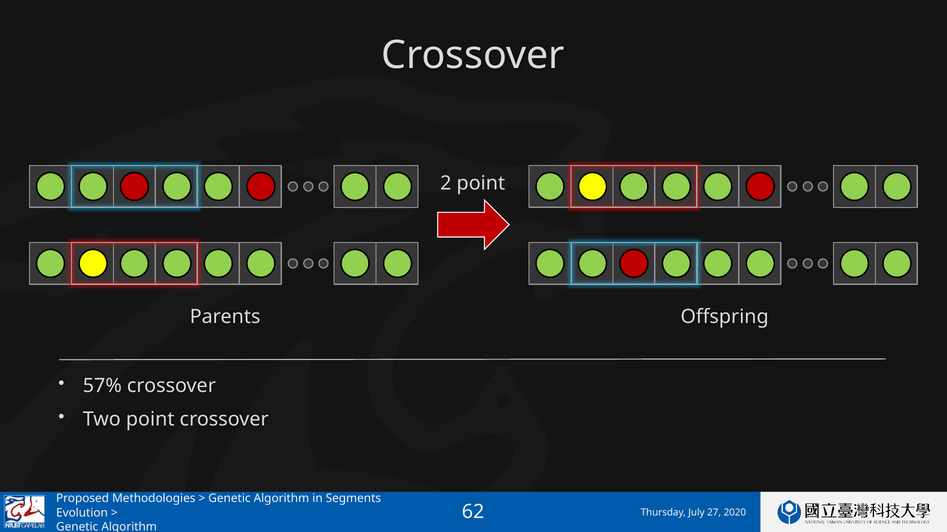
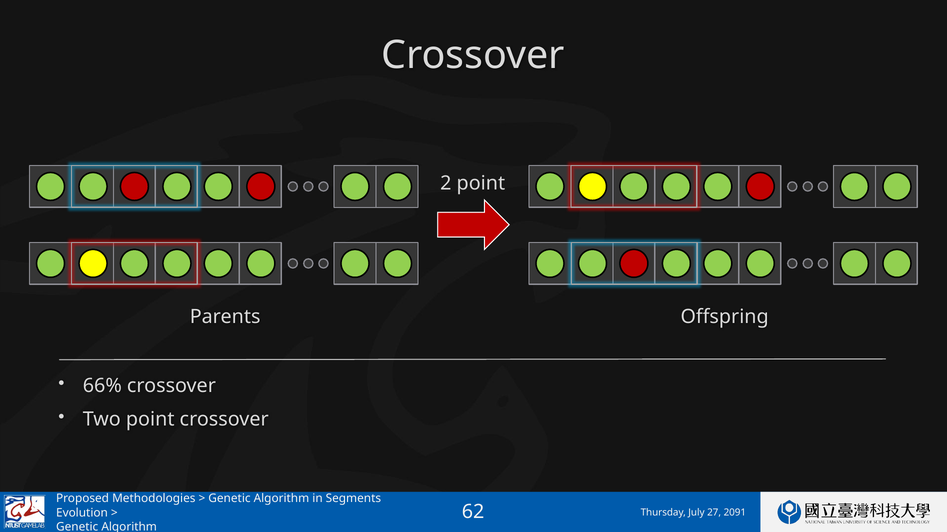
57%: 57% -> 66%
2020: 2020 -> 2091
